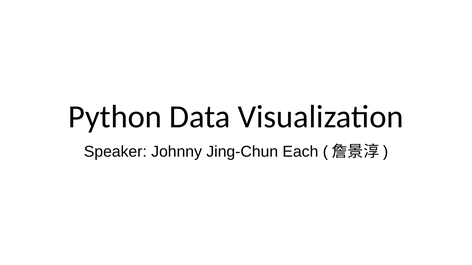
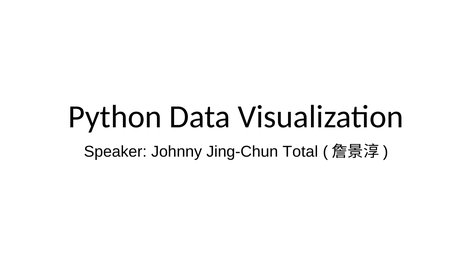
Each: Each -> Total
